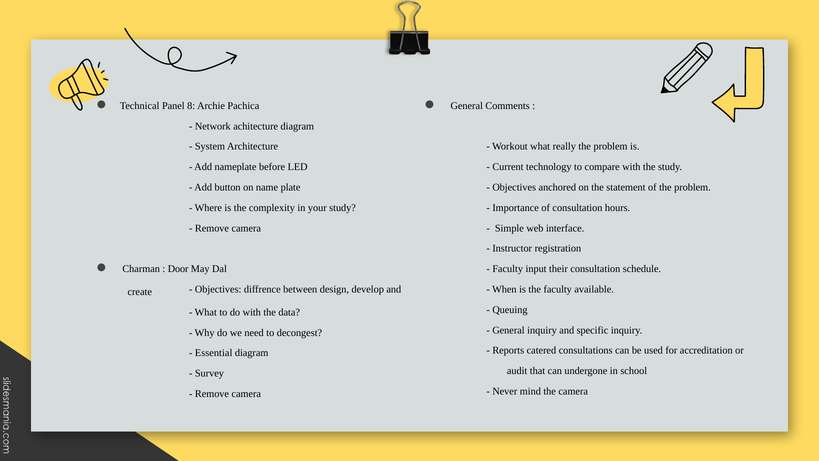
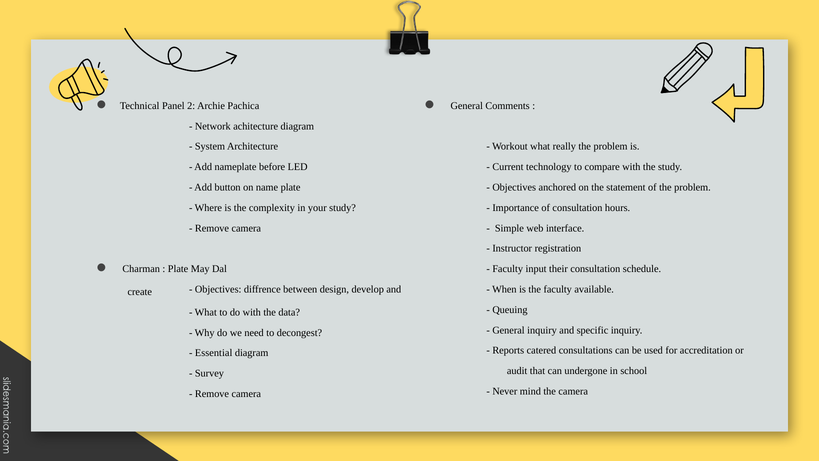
8: 8 -> 2
Door at (178, 269): Door -> Plate
